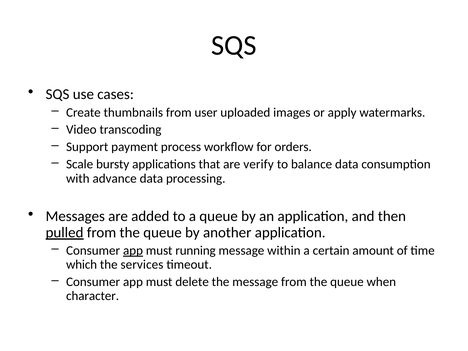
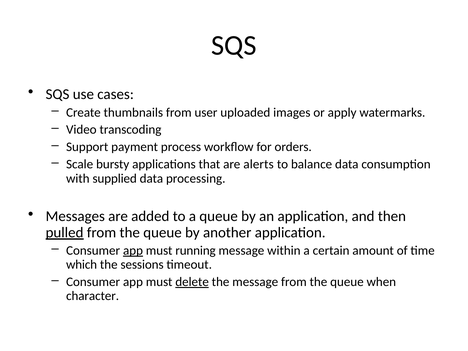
verify: verify -> alerts
advance: advance -> supplied
services: services -> sessions
delete underline: none -> present
